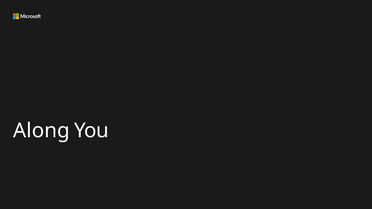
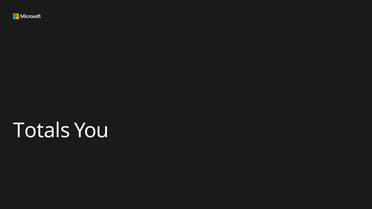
Along: Along -> Totals
